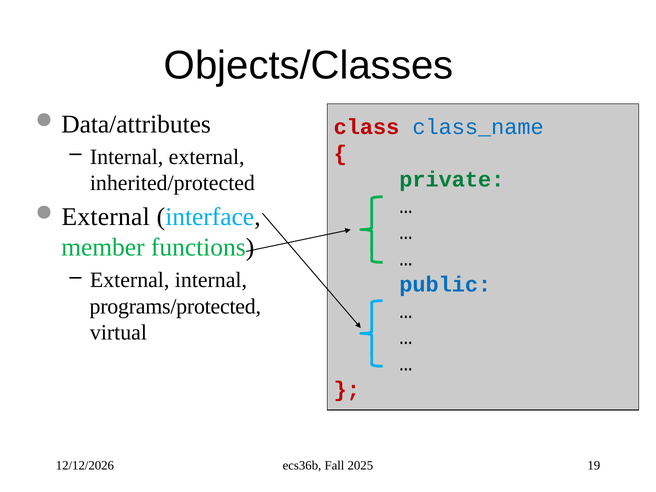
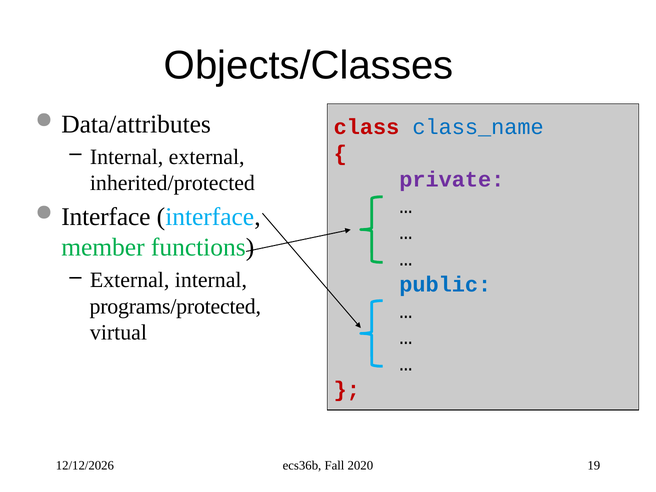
private colour: green -> purple
External at (106, 217): External -> Interface
2025: 2025 -> 2020
